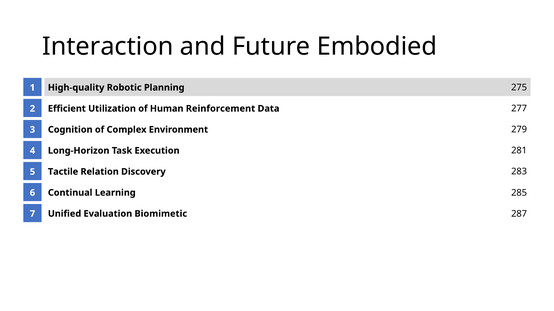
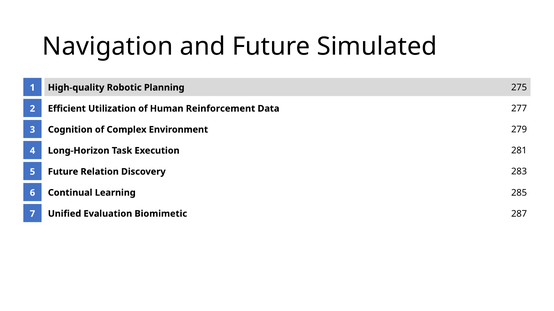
Interaction: Interaction -> Navigation
Embodied: Embodied -> Simulated
Tactile at (63, 172): Tactile -> Future
